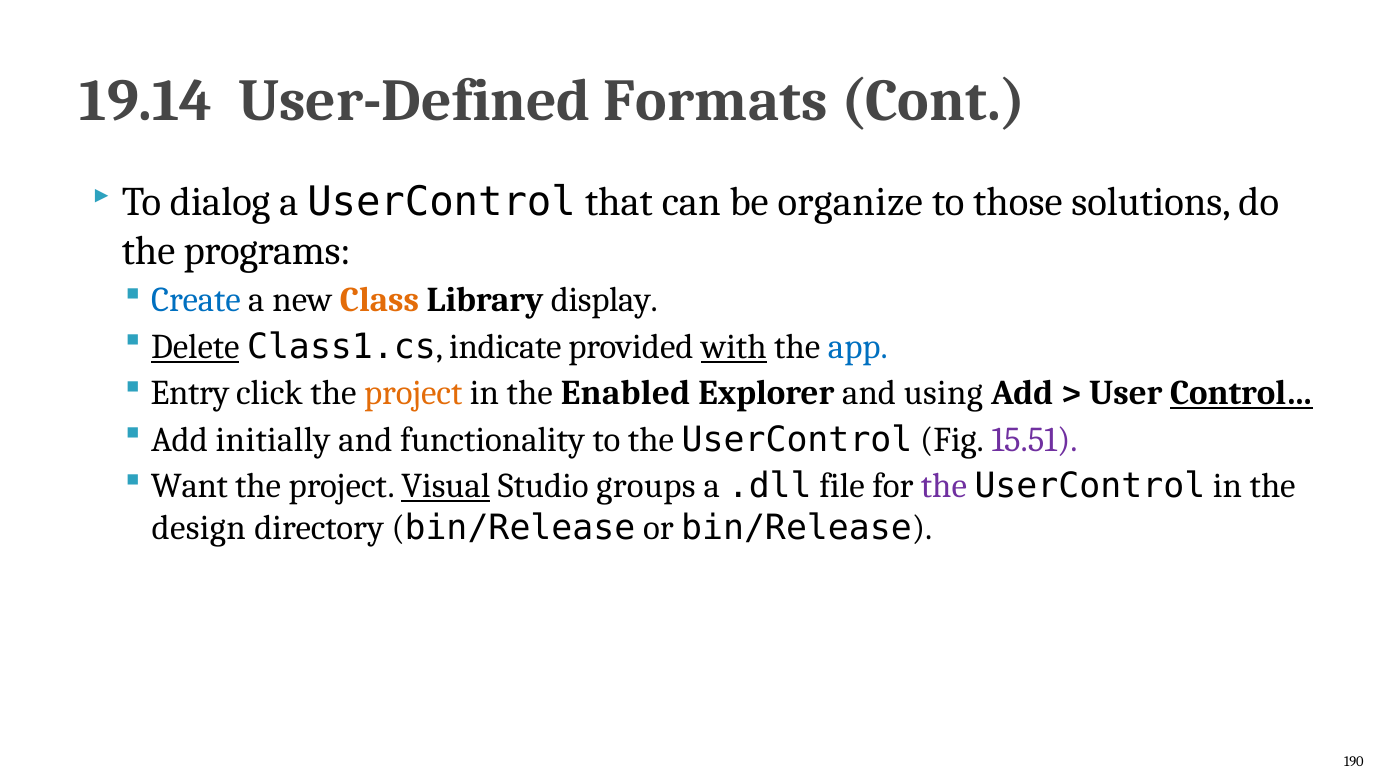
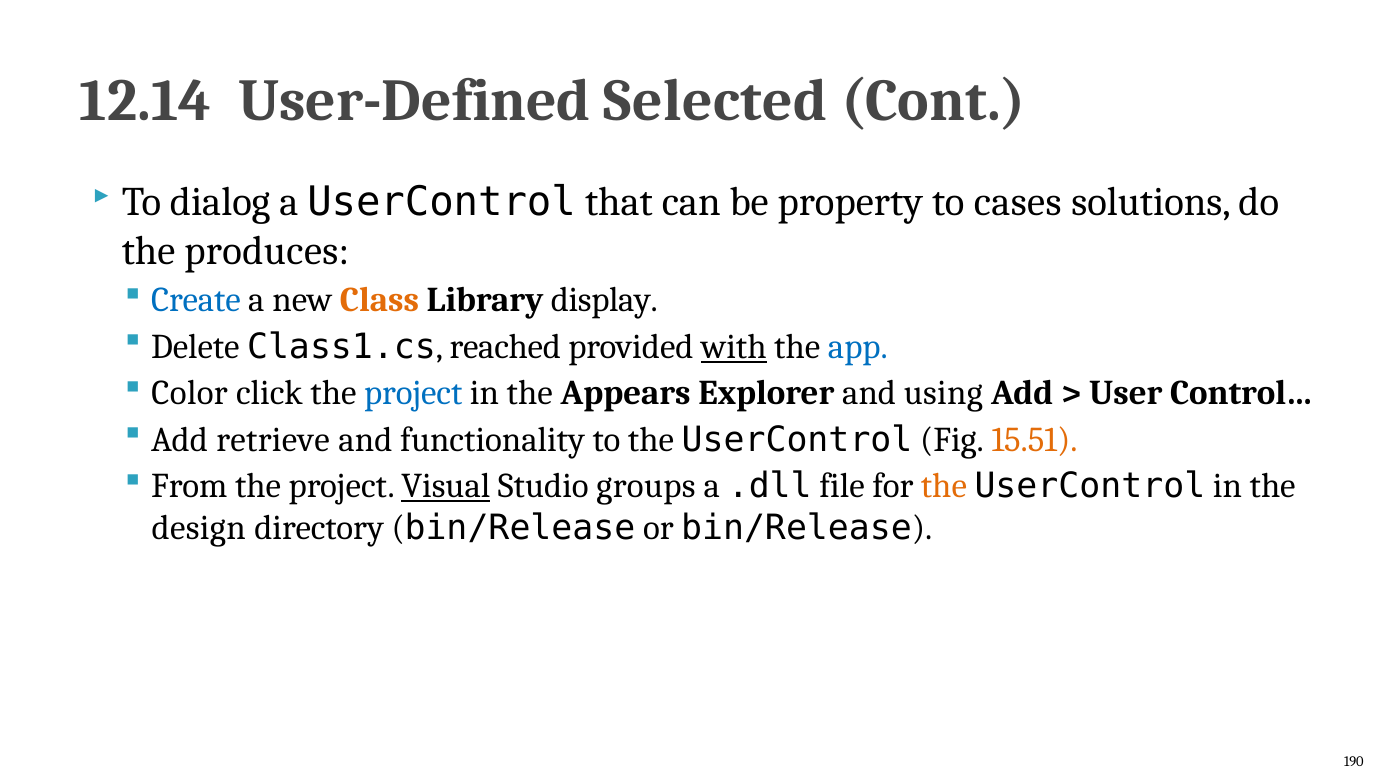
19.14: 19.14 -> 12.14
Formats: Formats -> Selected
organize: organize -> property
those: those -> cases
programs: programs -> produces
Delete underline: present -> none
indicate: indicate -> reached
Entry: Entry -> Color
project at (413, 393) colour: orange -> blue
Enabled: Enabled -> Appears
Control… underline: present -> none
initially: initially -> retrieve
15.51 colour: purple -> orange
Want: Want -> From
the at (944, 487) colour: purple -> orange
